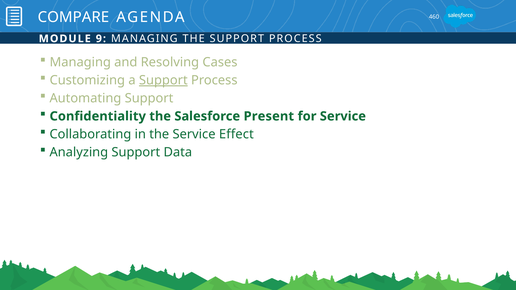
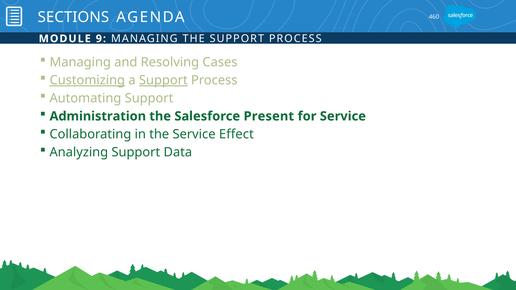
COMPARE: COMPARE -> SECTIONS
Customizing underline: none -> present
Confidentiality: Confidentiality -> Administration
